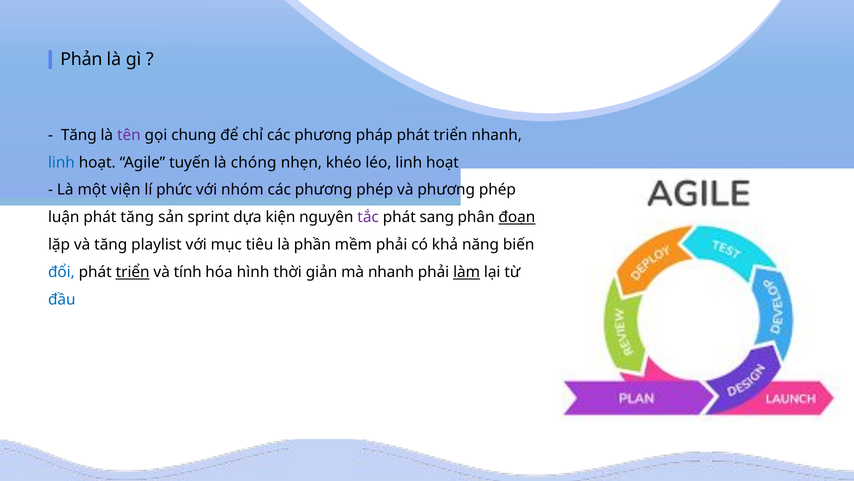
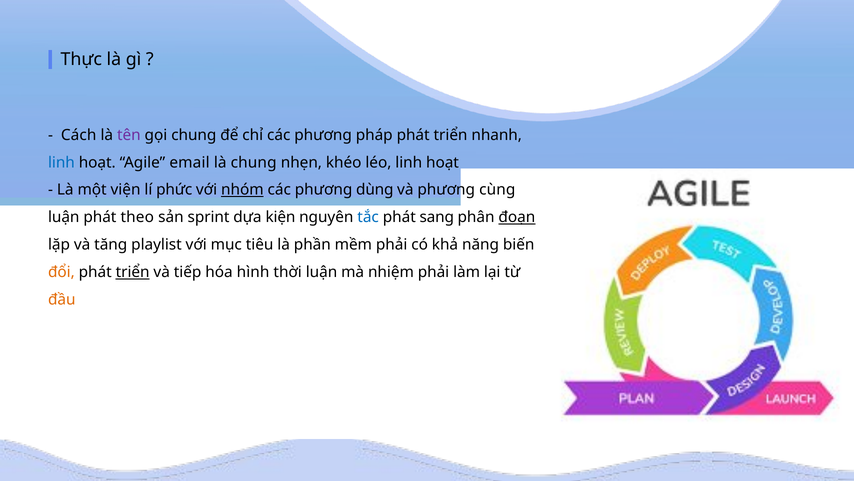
Phản: Phản -> Thực
Tăng at (79, 135): Tăng -> Cách
tuyến: tuyến -> email
là chóng: chóng -> chung
nhóm underline: none -> present
các phương phép: phép -> dùng
và phương phép: phép -> cùng
phát tăng: tăng -> theo
tắc colour: purple -> blue
đổi colour: blue -> orange
tính: tính -> tiếp
thời giản: giản -> luận
mà nhanh: nhanh -> nhiệm
làm underline: present -> none
đầu colour: blue -> orange
